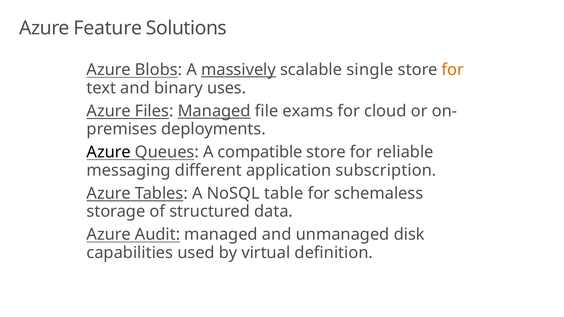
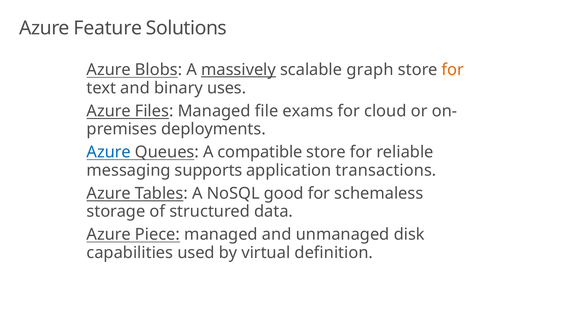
single: single -> graph
Managed at (214, 111) underline: present -> none
Azure at (109, 152) colour: black -> blue
different: different -> supports
subscription: subscription -> transactions
table: table -> good
Audit: Audit -> Piece
